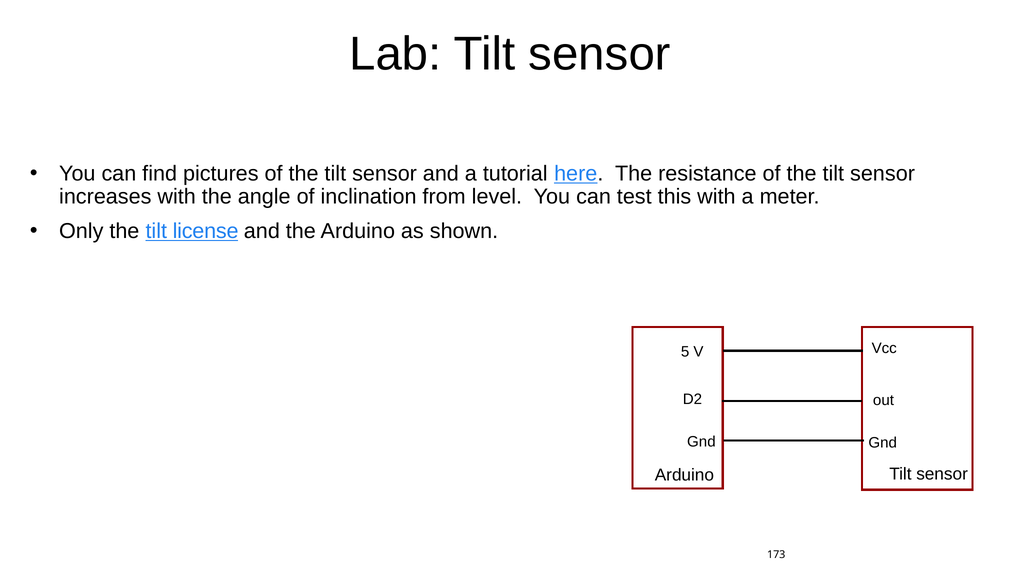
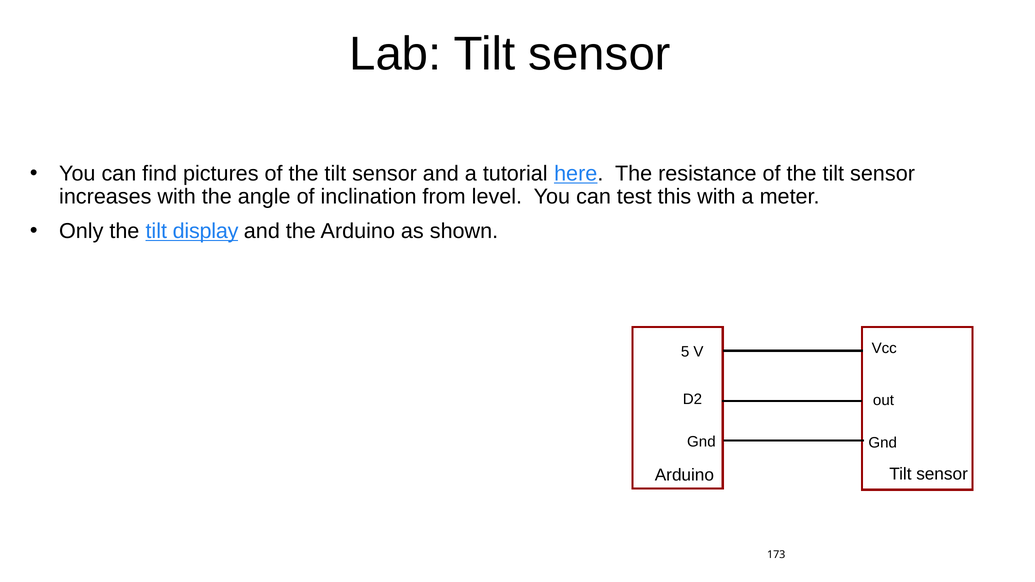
license: license -> display
